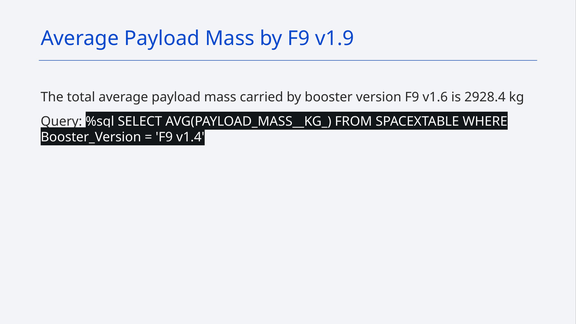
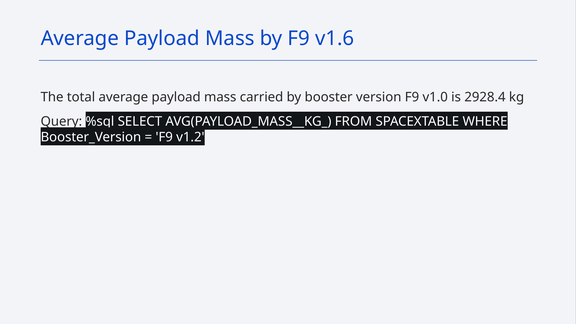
v1.9: v1.9 -> v1.6
v1.6: v1.6 -> v1.0
v1.4: v1.4 -> v1.2
